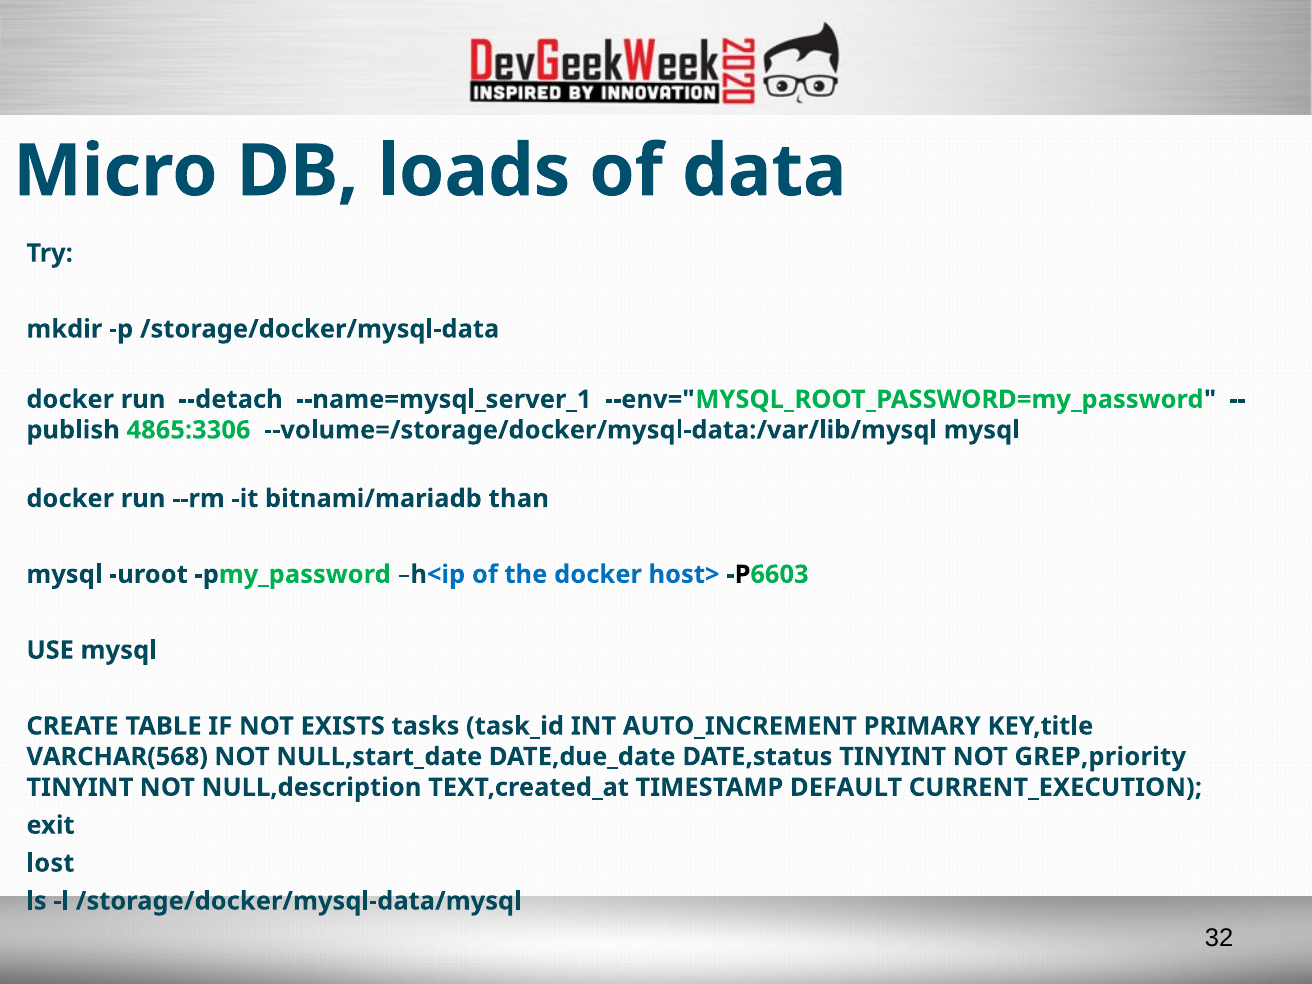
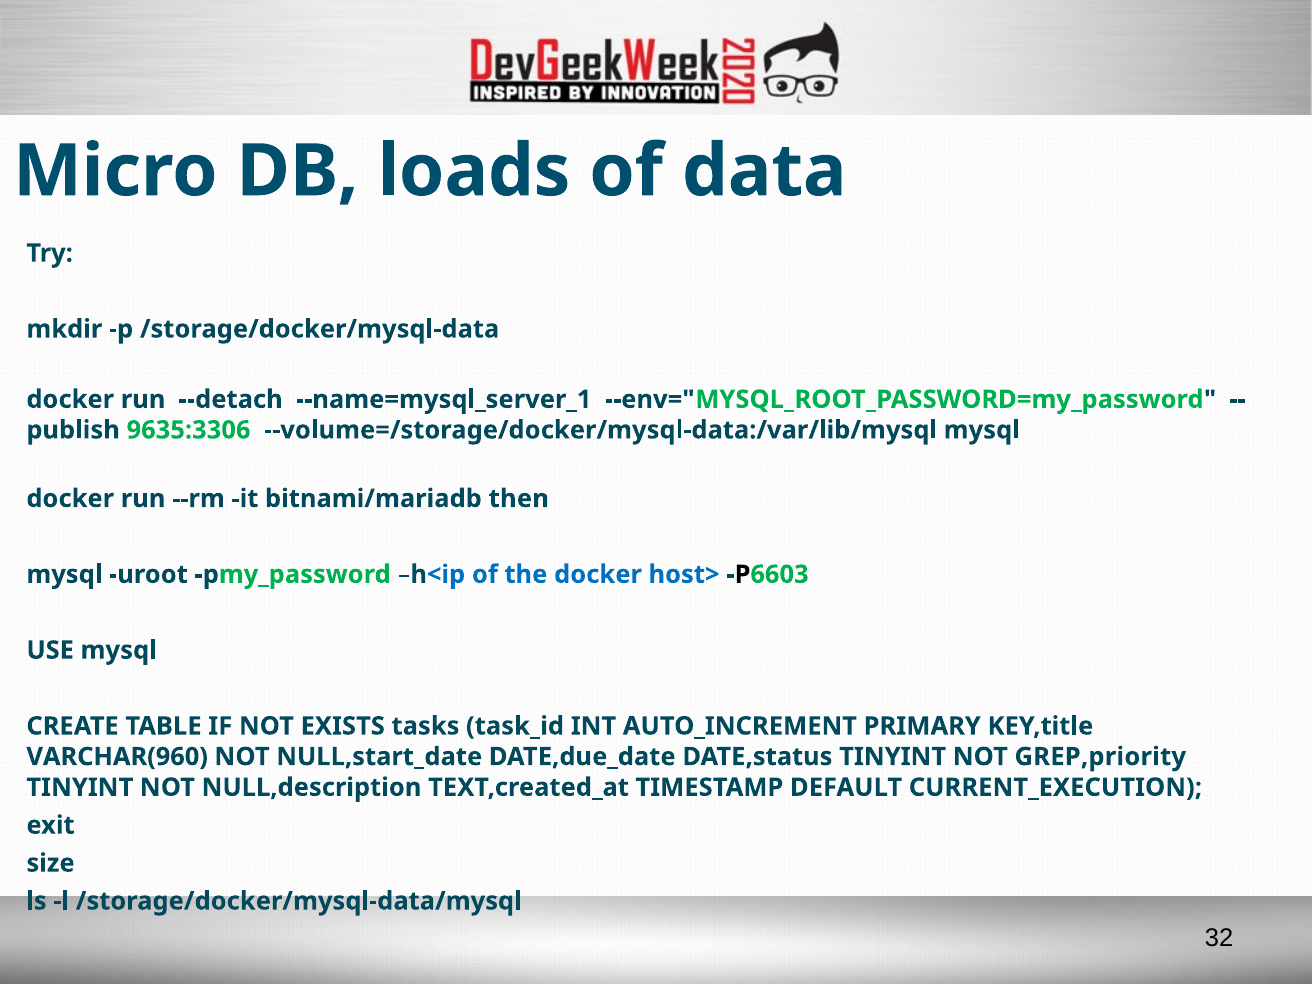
4865:3306: 4865:3306 -> 9635:3306
than: than -> then
VARCHAR(568: VARCHAR(568 -> VARCHAR(960
lost: lost -> size
